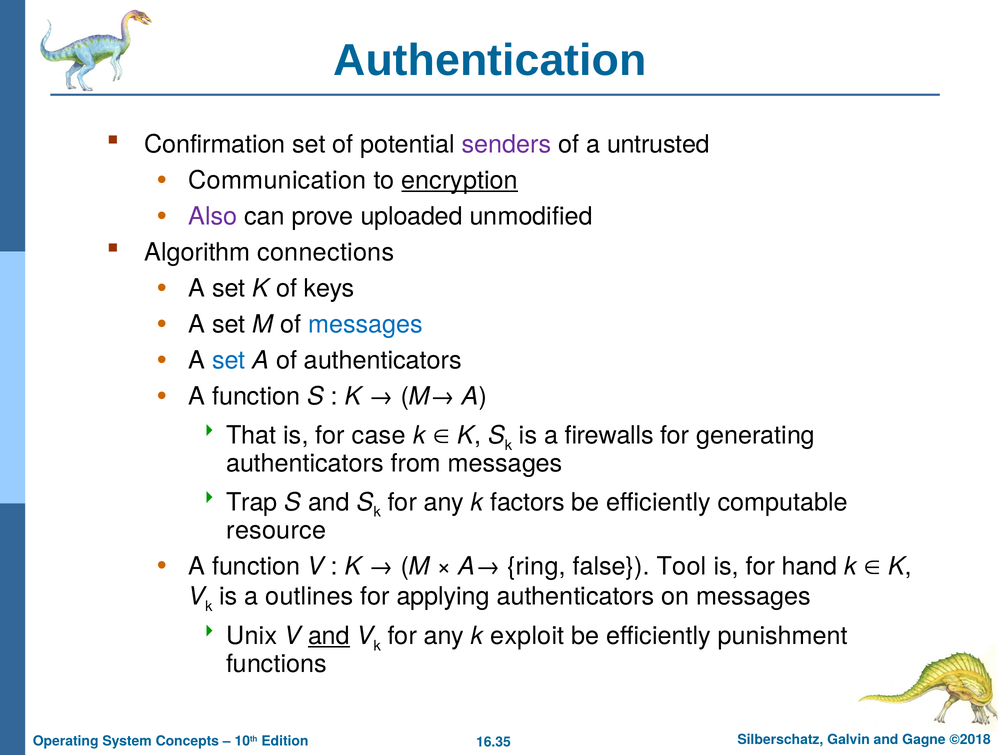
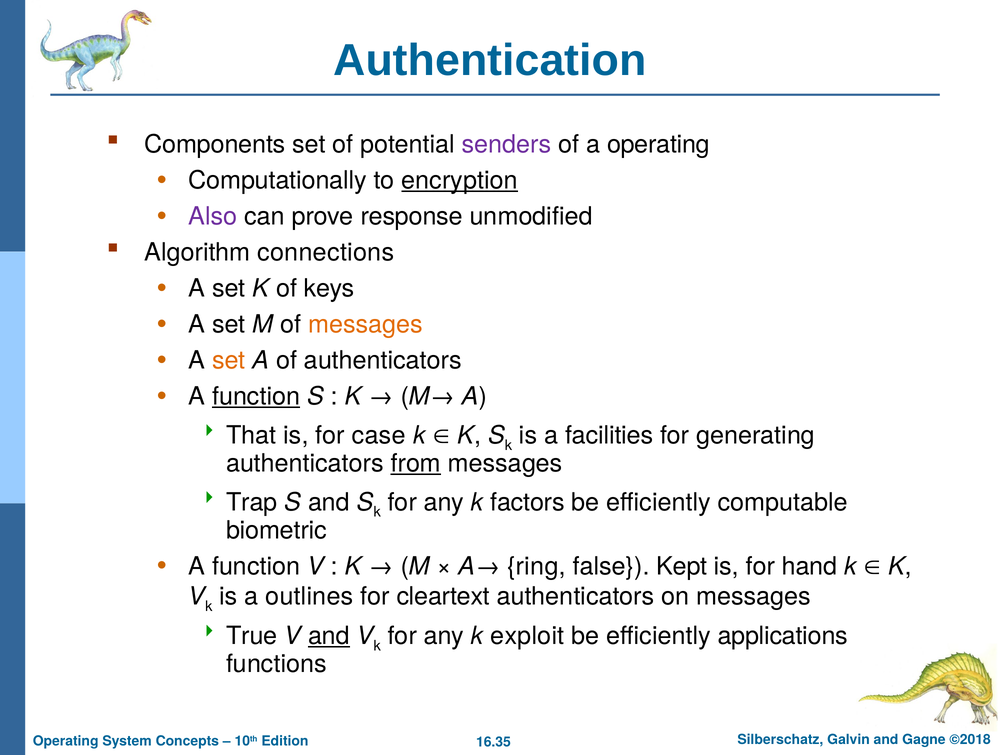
Confirmation: Confirmation -> Components
a untrusted: untrusted -> operating
Communication: Communication -> Computationally
uploaded: uploaded -> response
messages at (366, 325) colour: blue -> orange
set at (229, 361) colour: blue -> orange
function at (256, 397) underline: none -> present
firewalls: firewalls -> facilities
from underline: none -> present
resource: resource -> biometric
Tool: Tool -> Kept
applying: applying -> cleartext
Unix: Unix -> True
punishment: punishment -> applications
